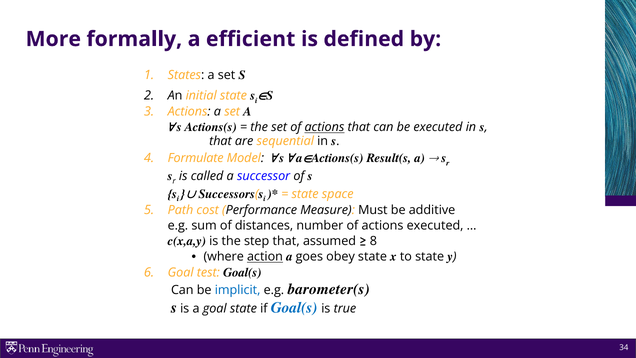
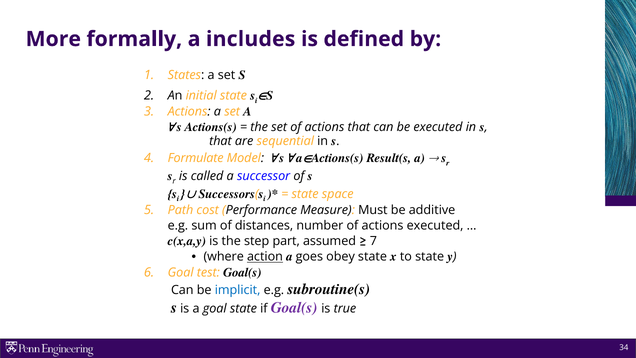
efficient: efficient -> includes
actions at (324, 127) underline: present -> none
step that: that -> part
8: 8 -> 7
barometer(s: barometer(s -> subroutine(s
Goal(s at (294, 308) colour: blue -> purple
